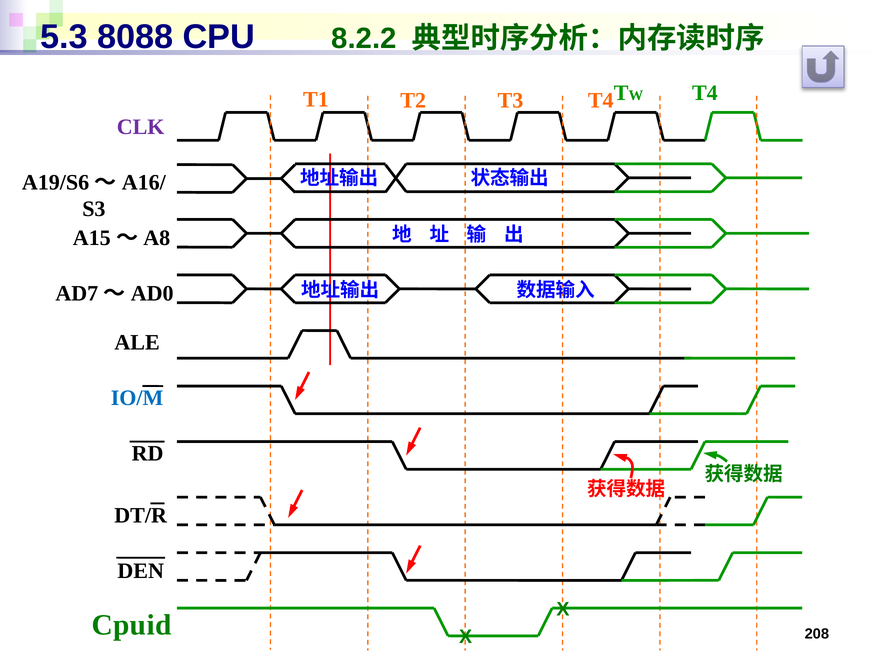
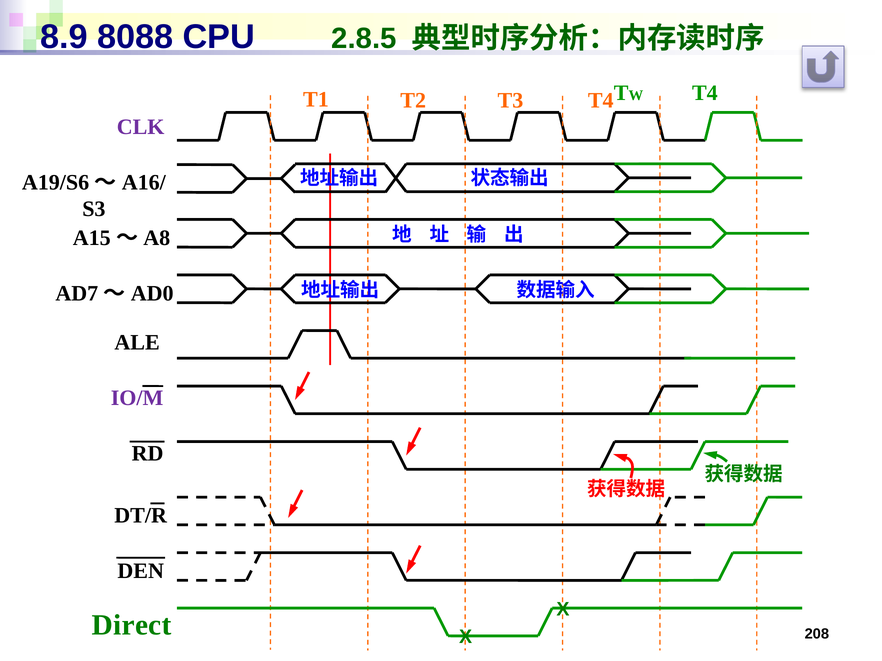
5.3: 5.3 -> 8.9
8.2.2: 8.2.2 -> 2.8.5
IO/M colour: blue -> purple
Cpuid: Cpuid -> Direct
